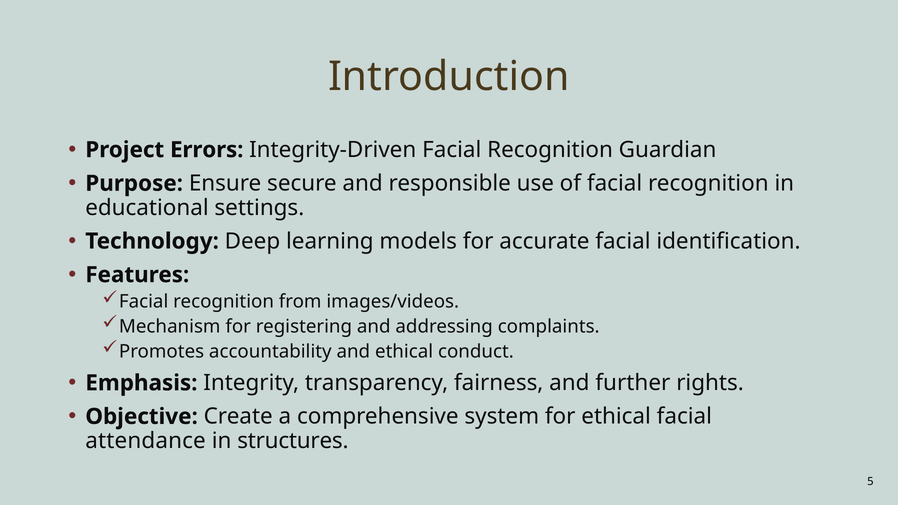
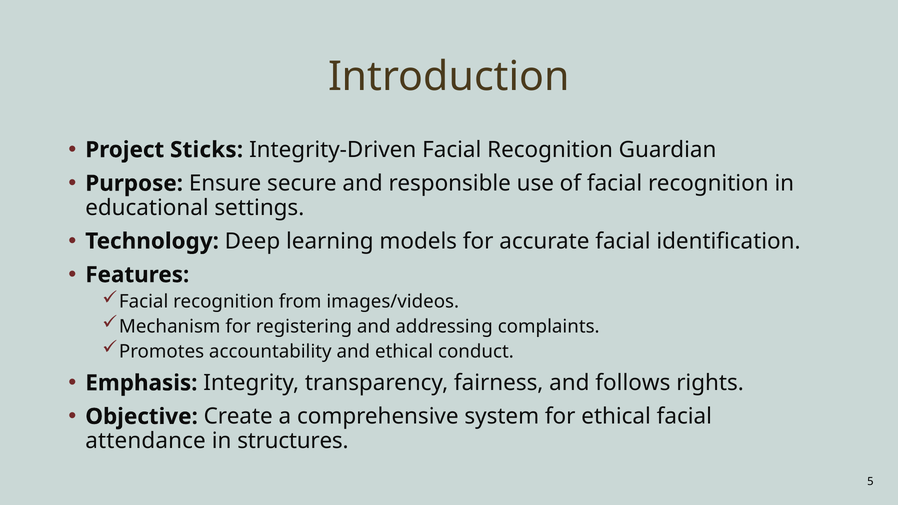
Errors: Errors -> Sticks
further: further -> follows
